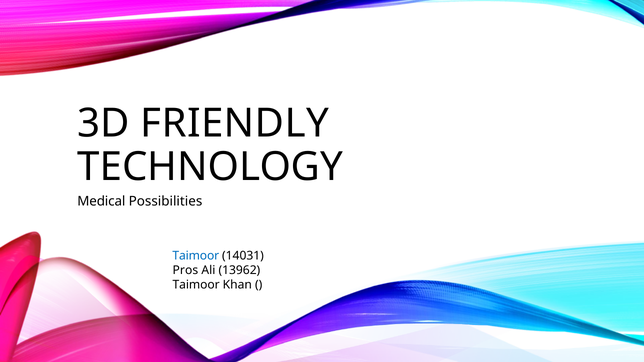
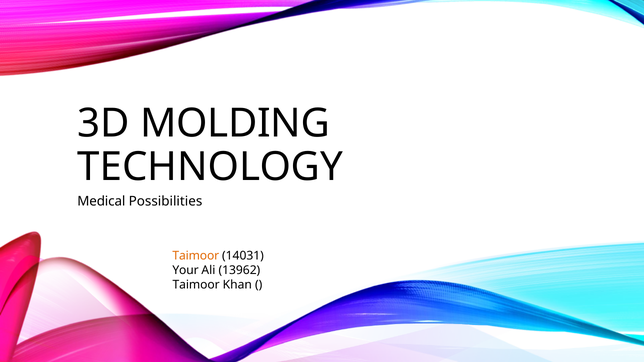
FRIENDLY: FRIENDLY -> MOLDING
Taimoor at (196, 256) colour: blue -> orange
Pros: Pros -> Your
